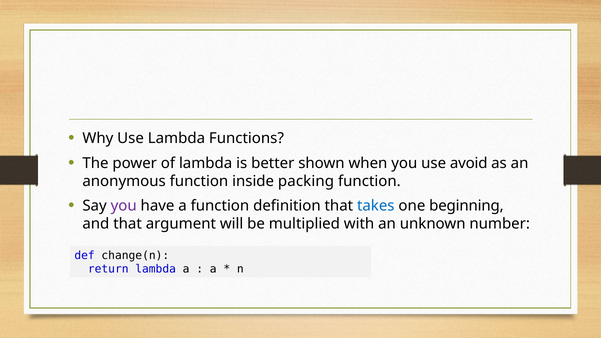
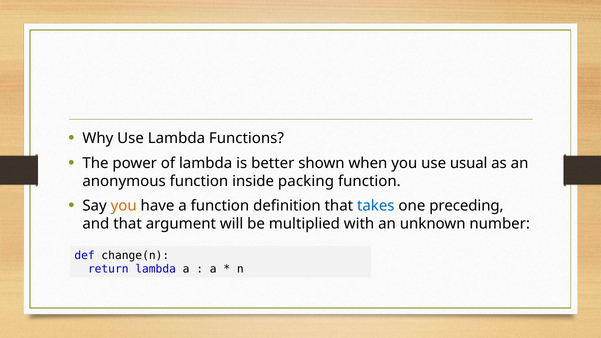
avoid: avoid -> usual
you at (124, 206) colour: purple -> orange
beginning: beginning -> preceding
